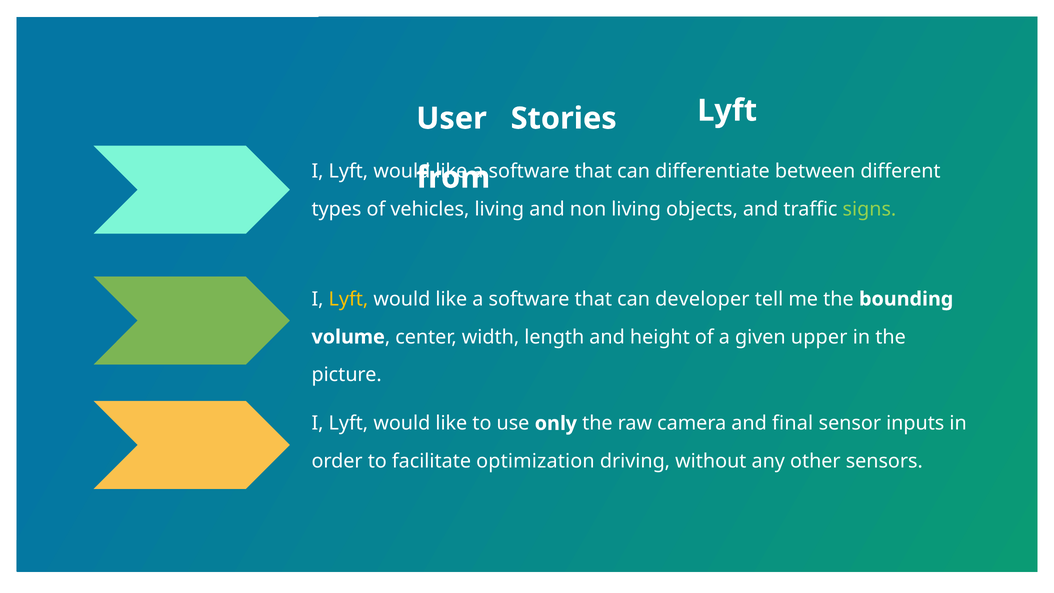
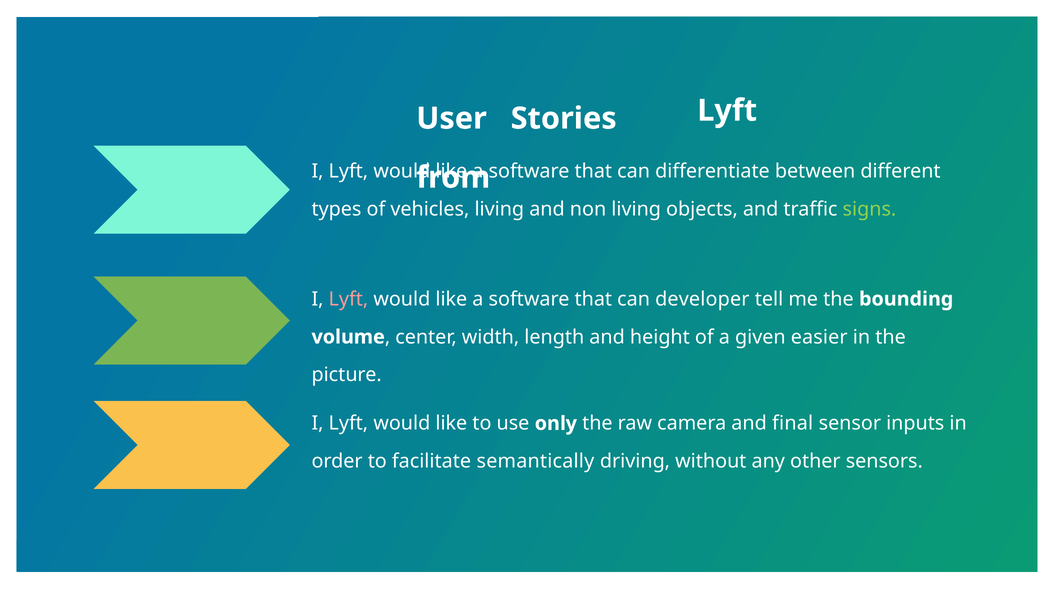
Lyft at (348, 299) colour: yellow -> pink
upper: upper -> easier
optimization: optimization -> semantically
